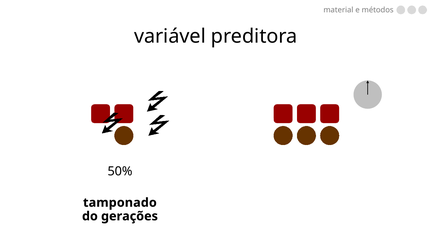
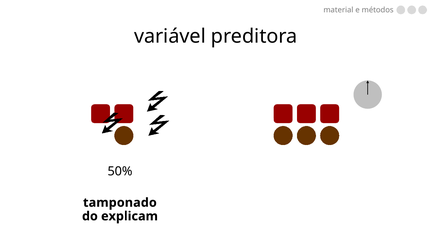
gerações: gerações -> explicam
